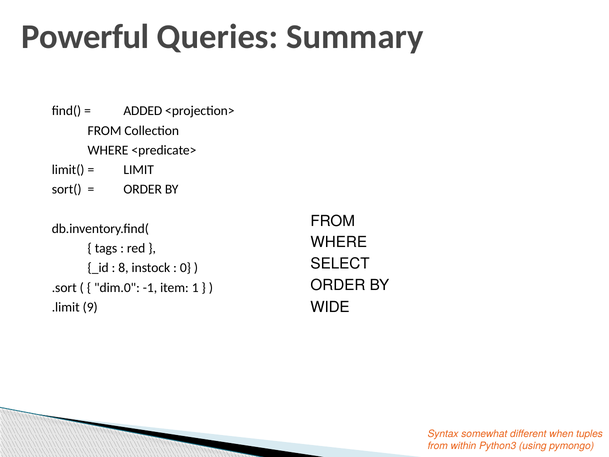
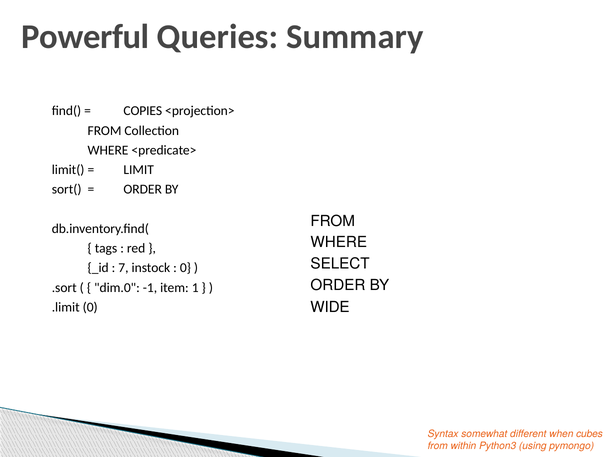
ADDED: ADDED -> COPIES
8: 8 -> 7
.limit 9: 9 -> 0
tuples: tuples -> cubes
